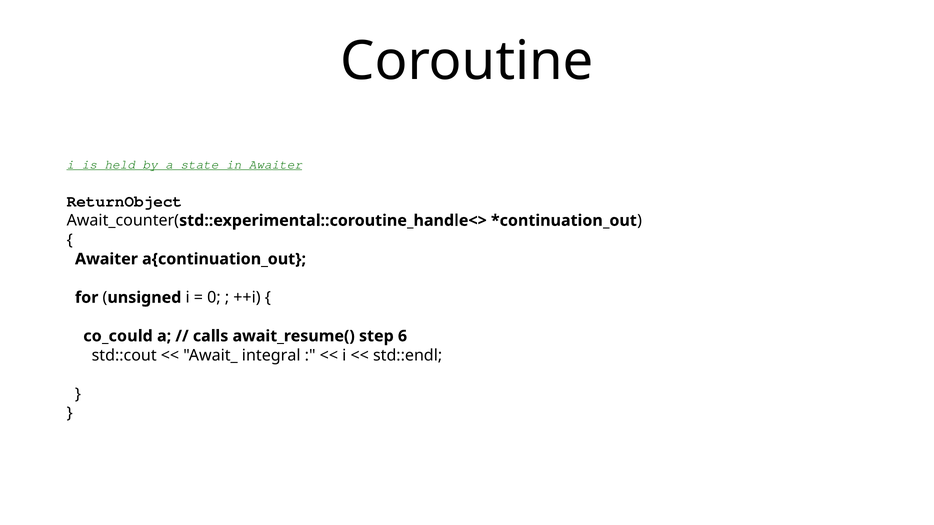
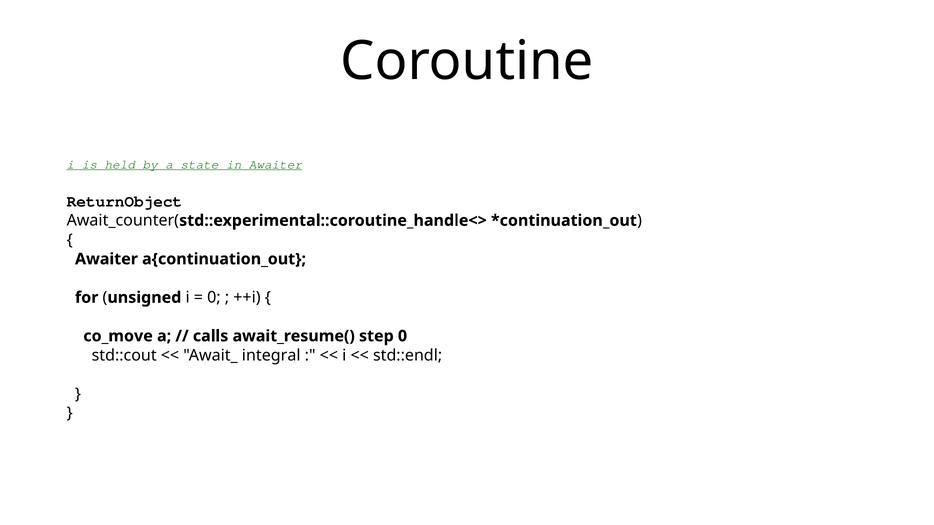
co_could: co_could -> co_move
step 6: 6 -> 0
